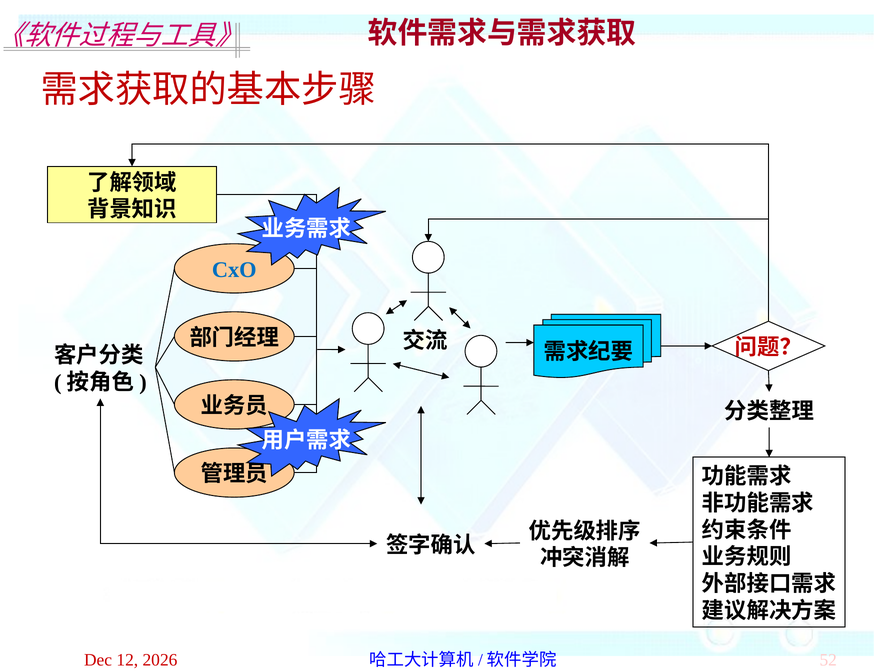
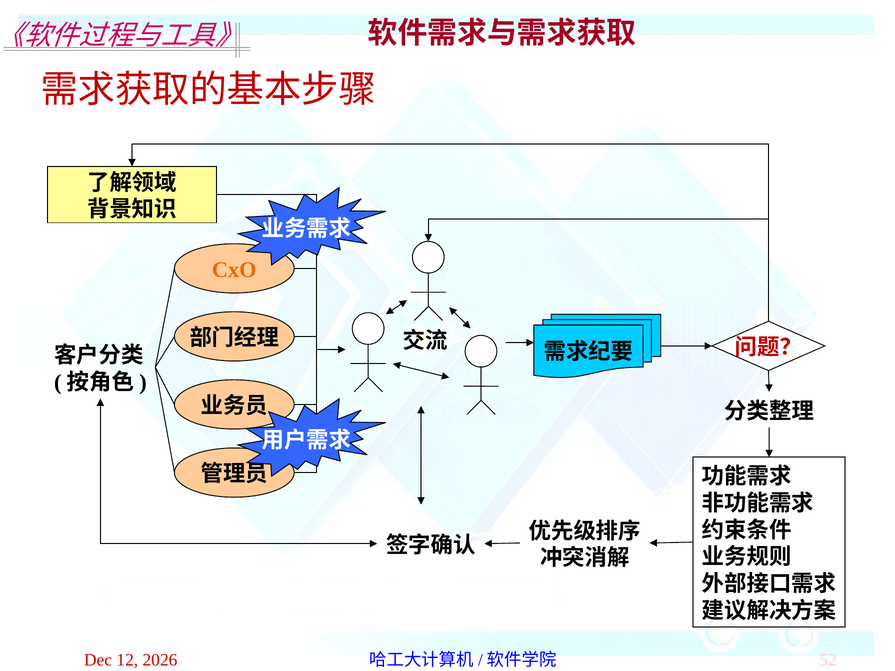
CxO colour: blue -> orange
